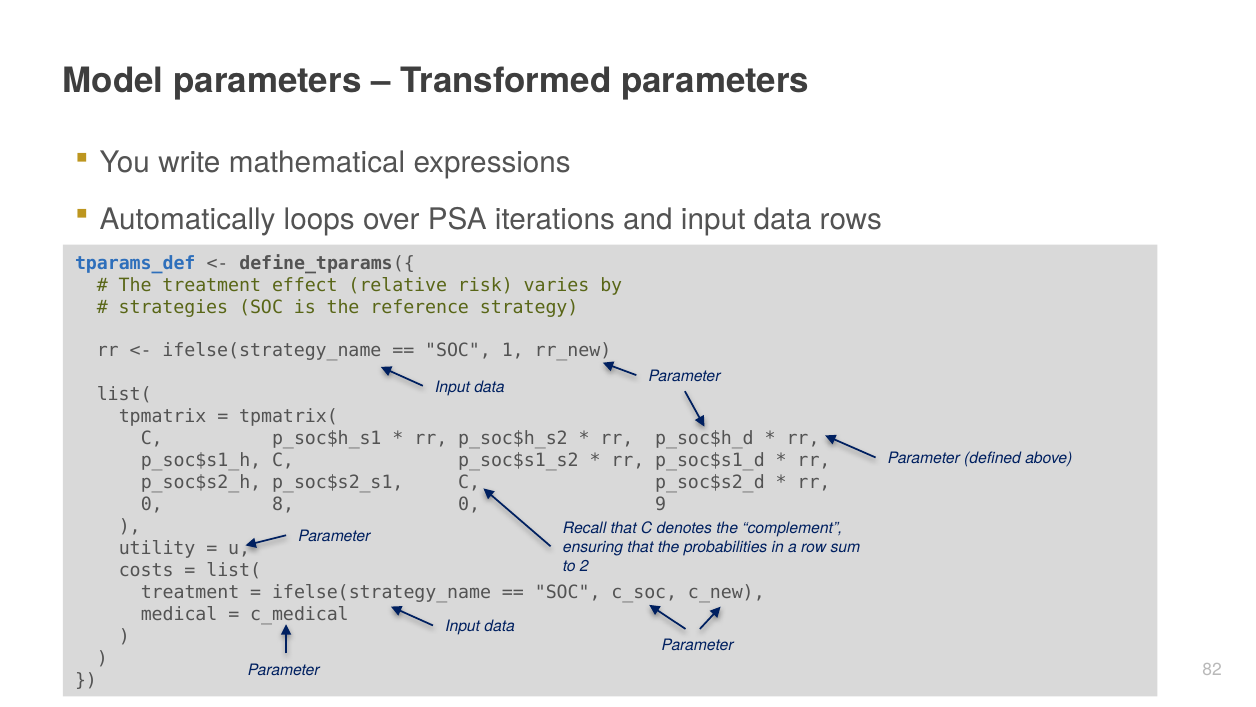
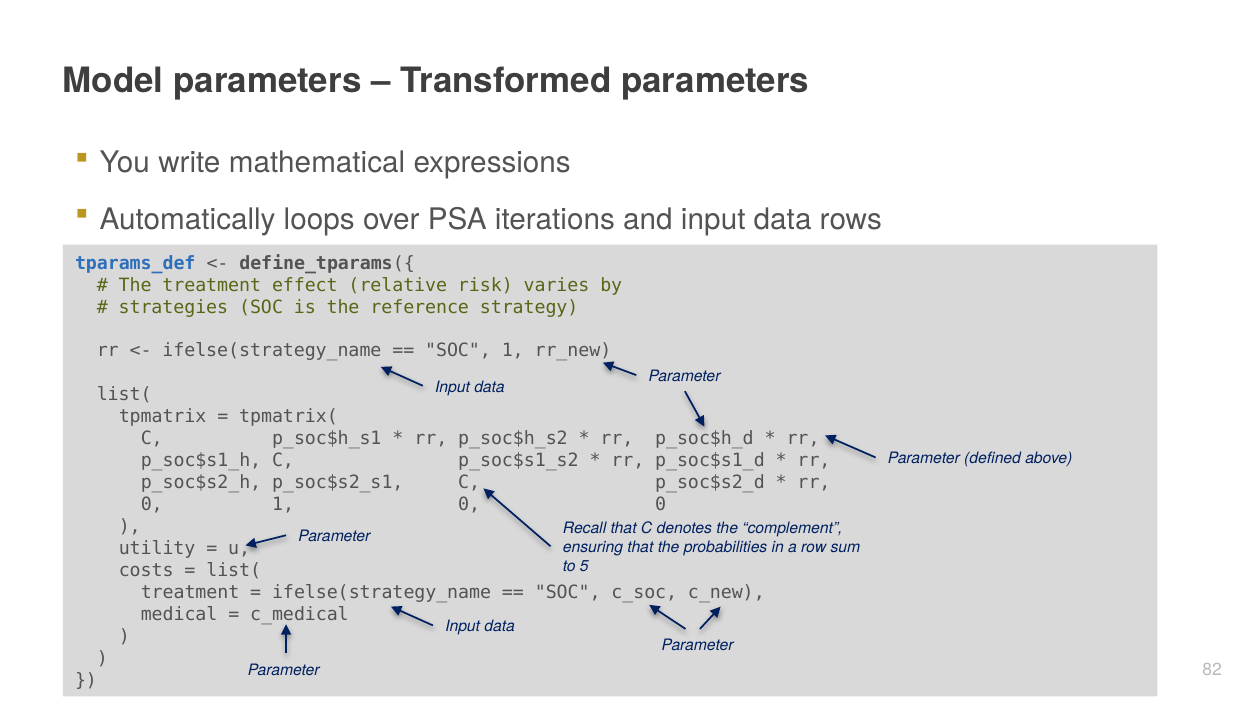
0 8: 8 -> 1
0 9: 9 -> 0
2: 2 -> 5
